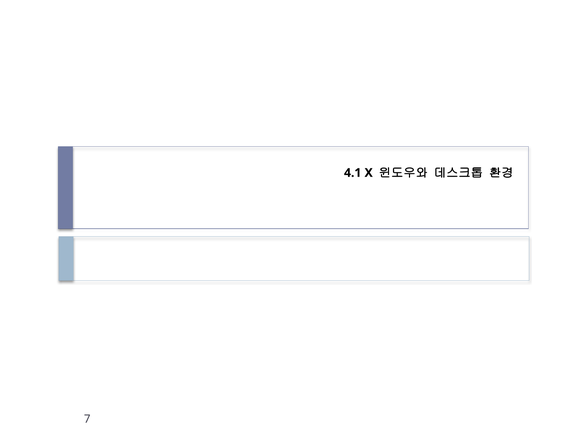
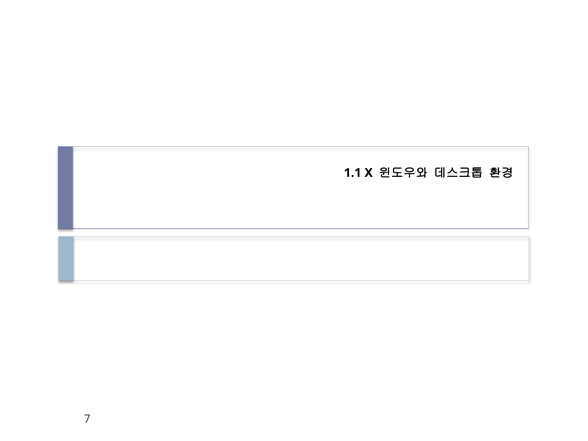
4.1: 4.1 -> 1.1
